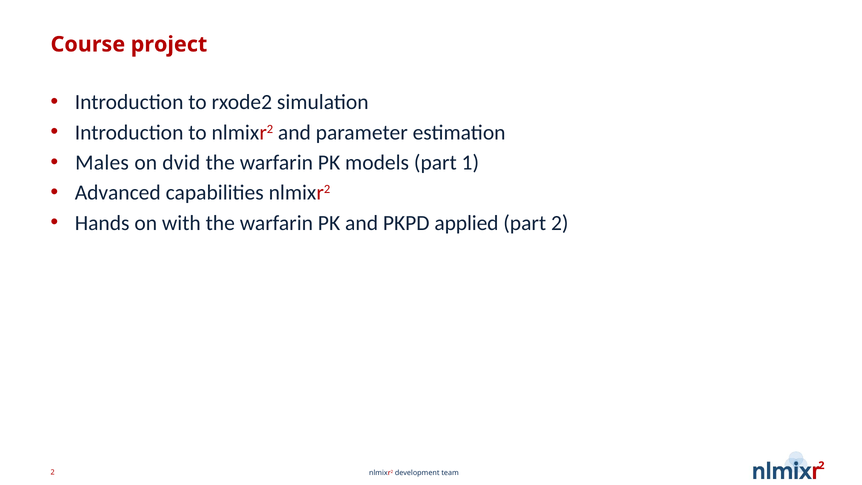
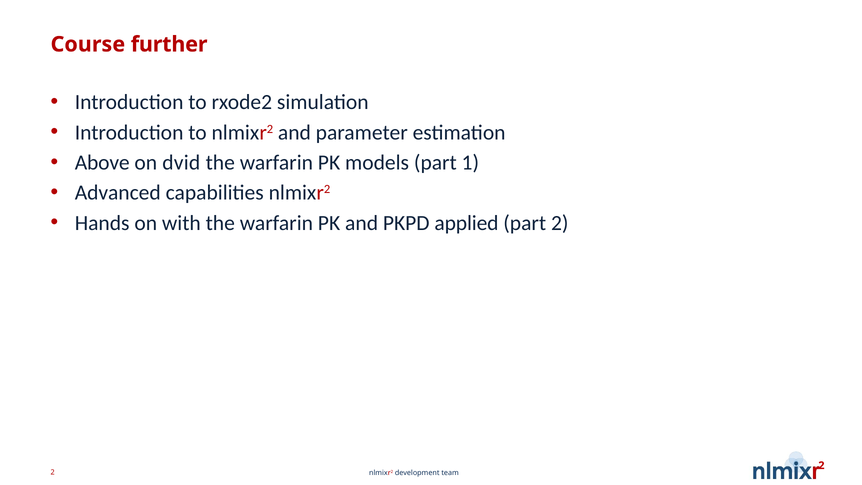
project: project -> further
Males: Males -> Above
